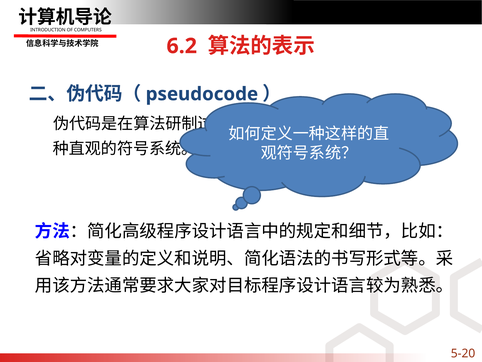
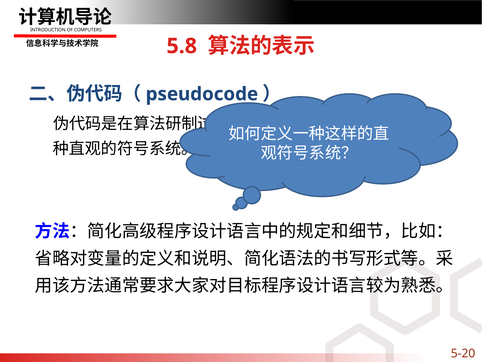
6.2: 6.2 -> 5.8
